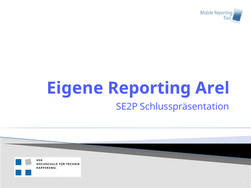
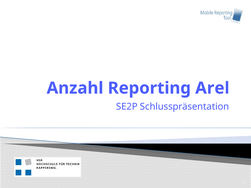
Eigene: Eigene -> Anzahl
